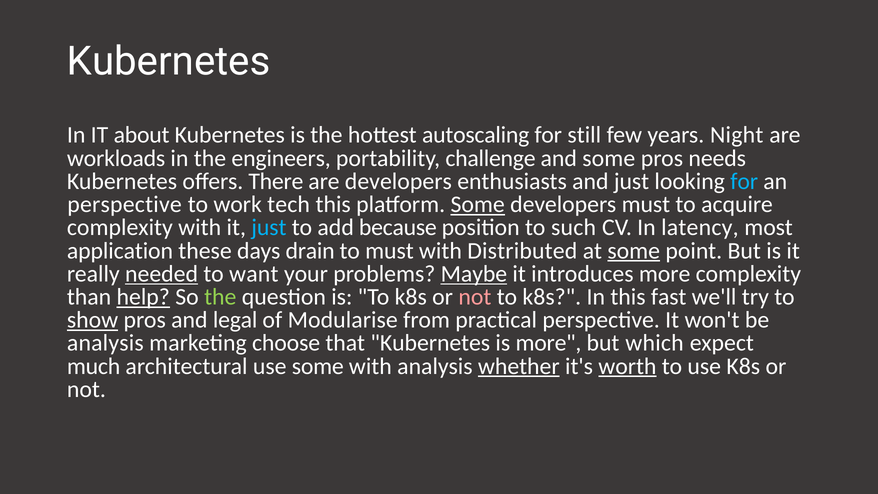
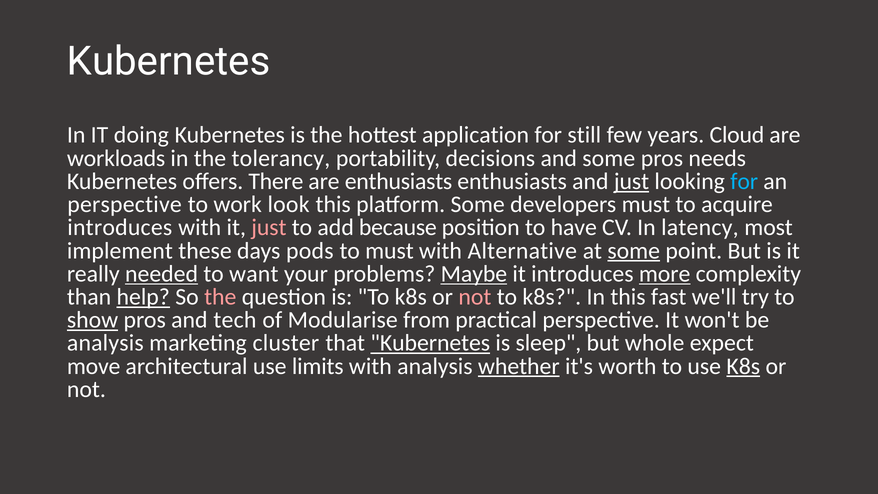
about: about -> doing
autoscaling: autoscaling -> application
Night: Night -> Cloud
engineers: engineers -> tolerancy
challenge: challenge -> decisions
are developers: developers -> enthusiasts
just at (632, 181) underline: none -> present
tech: tech -> look
Some at (478, 204) underline: present -> none
complexity at (120, 228): complexity -> introduces
just at (269, 228) colour: light blue -> pink
such: such -> have
application: application -> implement
drain: drain -> pods
Distributed: Distributed -> Alternative
more at (665, 274) underline: none -> present
the at (220, 297) colour: light green -> pink
legal: legal -> tech
choose: choose -> cluster
Kubernetes at (430, 343) underline: none -> present
is more: more -> sleep
which: which -> whole
much: much -> move
use some: some -> limits
worth underline: present -> none
K8s at (743, 366) underline: none -> present
